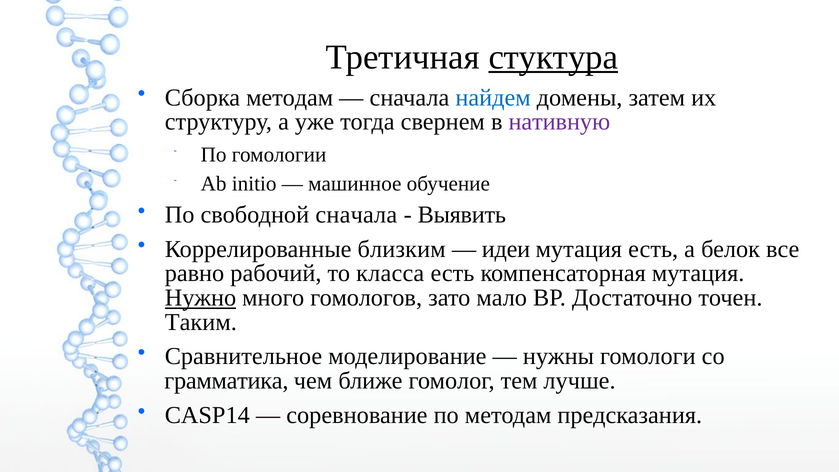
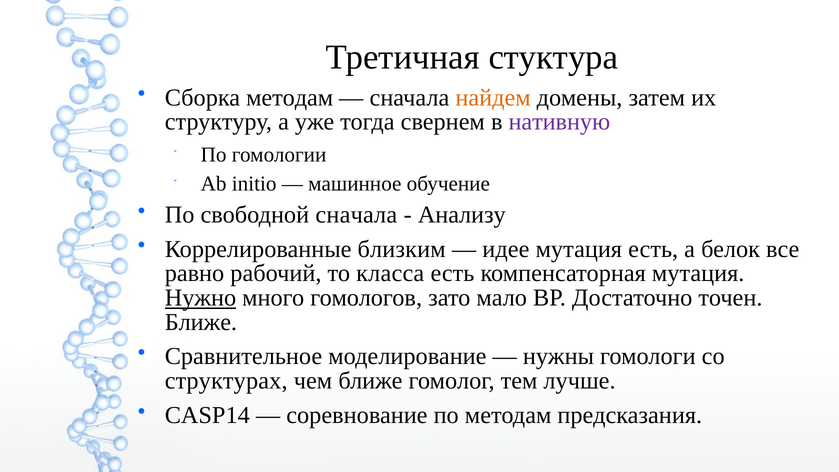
стуктура underline: present -> none
найдем colour: blue -> orange
Выявить: Выявить -> Анализу
идеи: идеи -> идее
Таким at (201, 322): Таким -> Ближе
грамматика: грамматика -> структурах
